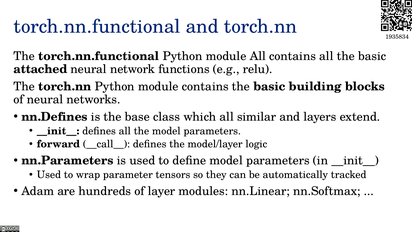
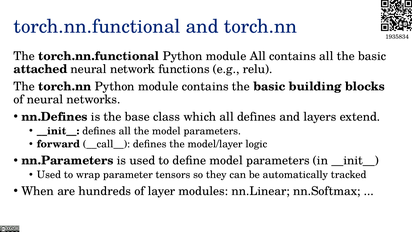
all similar: similar -> defines
Adam: Adam -> When
